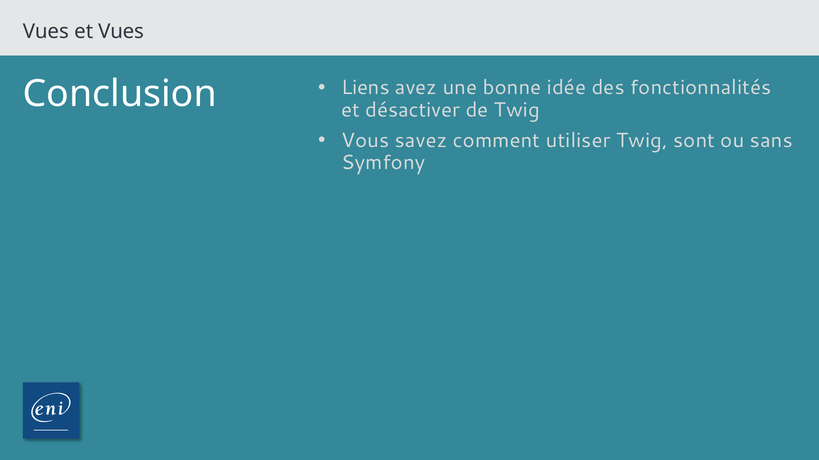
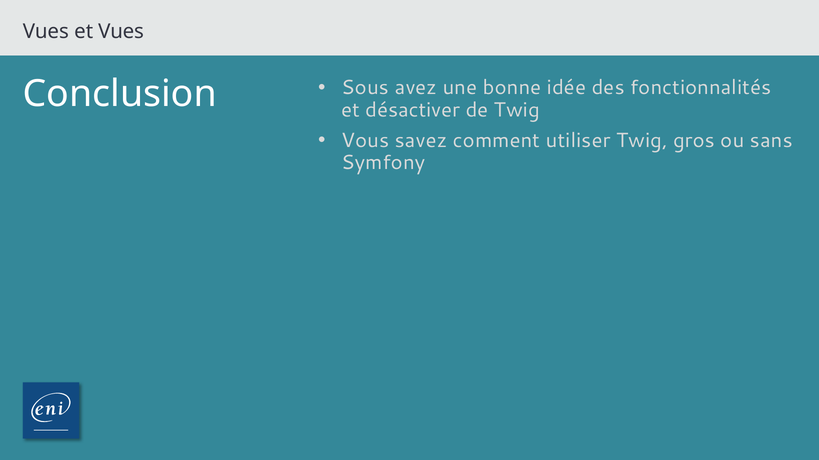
Liens: Liens -> Sous
sont: sont -> gros
